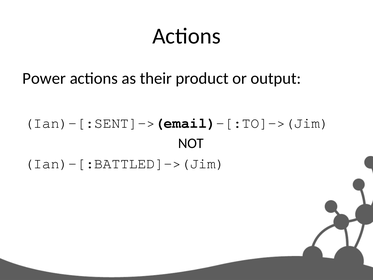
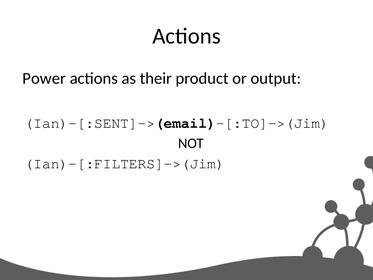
Ian)-[:BATTLED]->(Jim: Ian)-[:BATTLED]->(Jim -> Ian)-[:FILTERS]->(Jim
